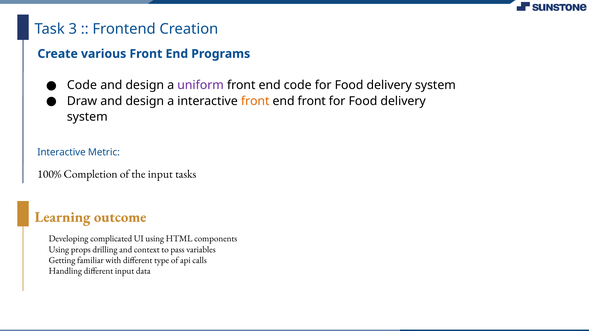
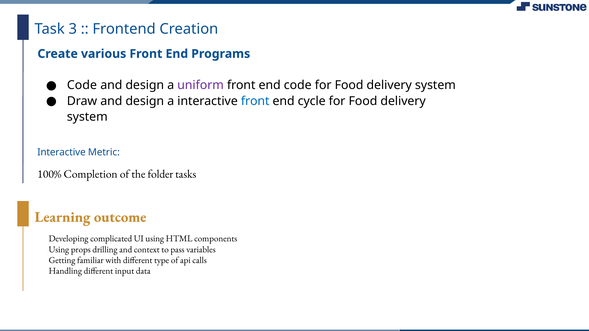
front at (255, 101) colour: orange -> blue
end front: front -> cycle
the input: input -> folder
